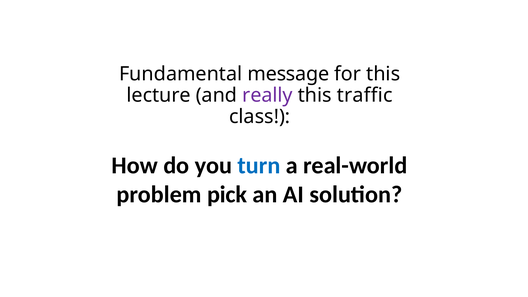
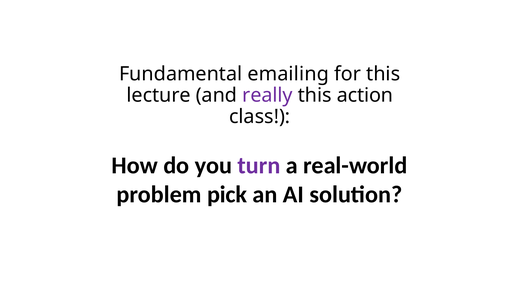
message: message -> emailing
traffic: traffic -> action
turn colour: blue -> purple
